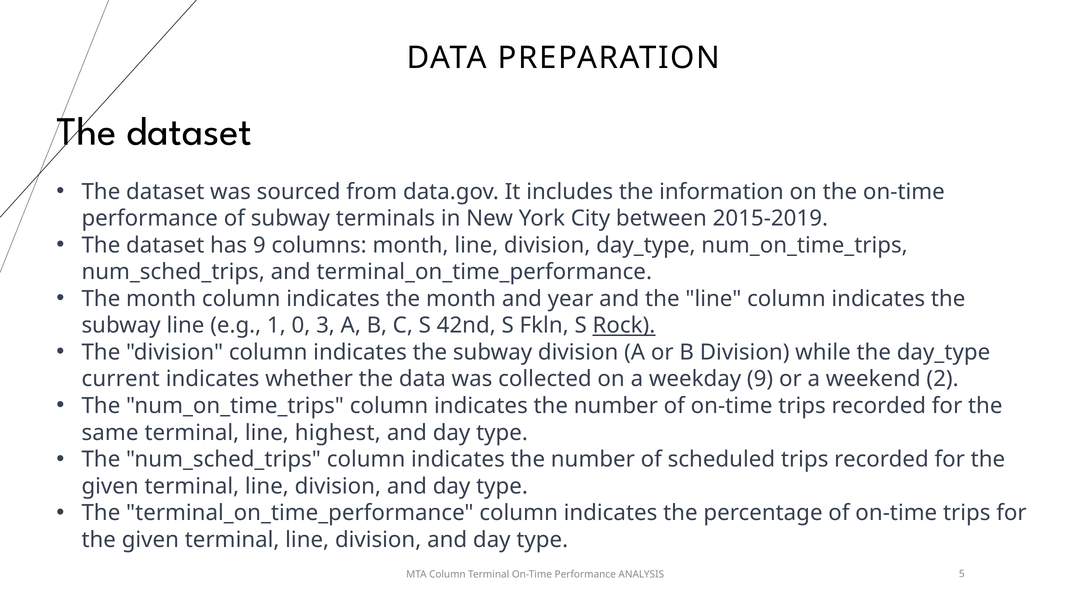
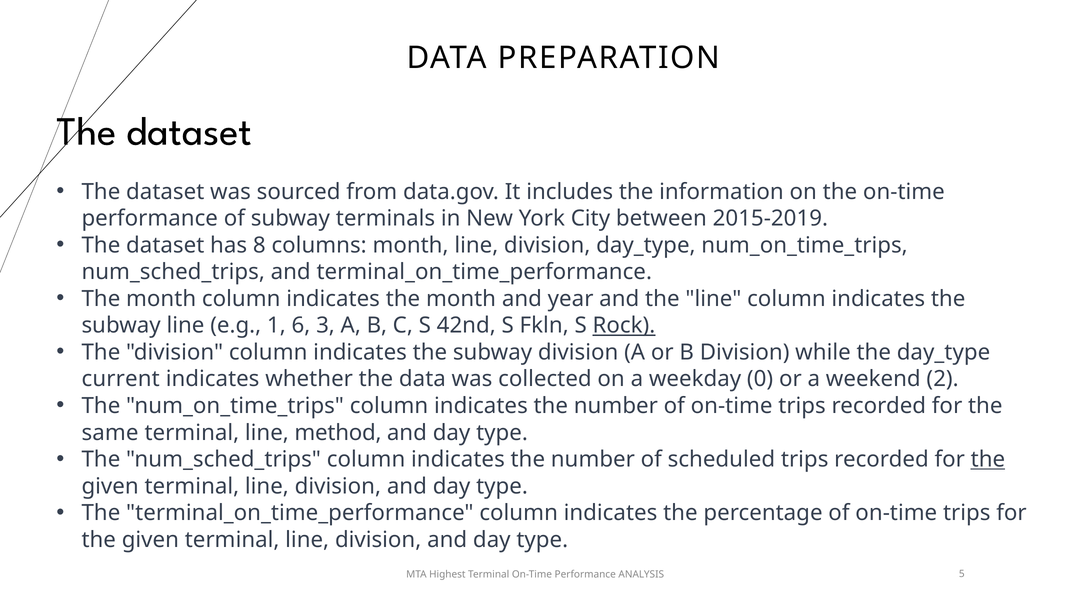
has 9: 9 -> 8
0: 0 -> 6
weekday 9: 9 -> 0
highest: highest -> method
the at (988, 459) underline: none -> present
MTA Column: Column -> Highest
